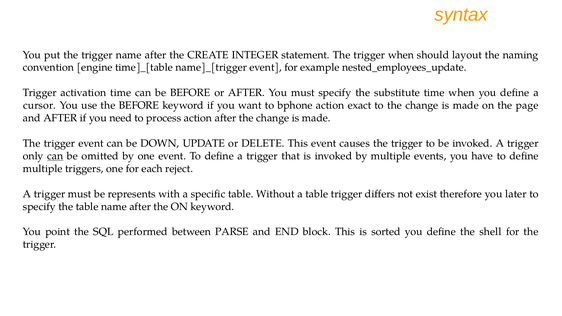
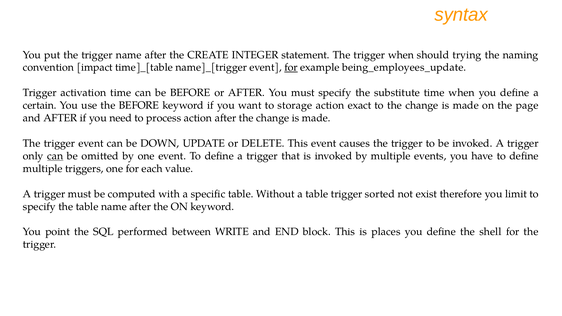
layout: layout -> trying
engine: engine -> impact
for at (291, 68) underline: none -> present
nested_employees_update: nested_employees_update -> being_employees_update
cursor: cursor -> certain
bphone: bphone -> storage
reject: reject -> value
represents: represents -> computed
differs: differs -> sorted
later: later -> limit
PARSE: PARSE -> WRITE
sorted: sorted -> places
